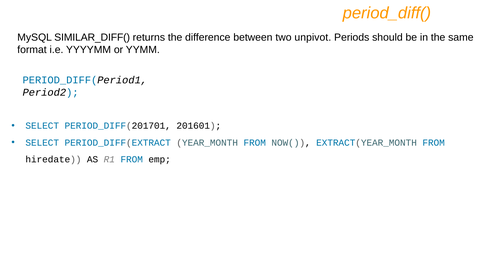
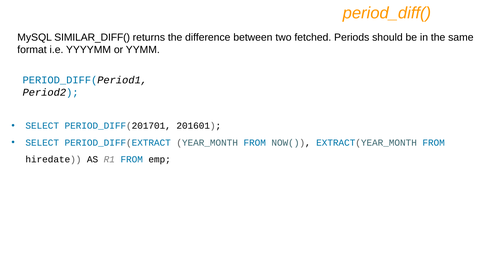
unpivot: unpivot -> fetched
